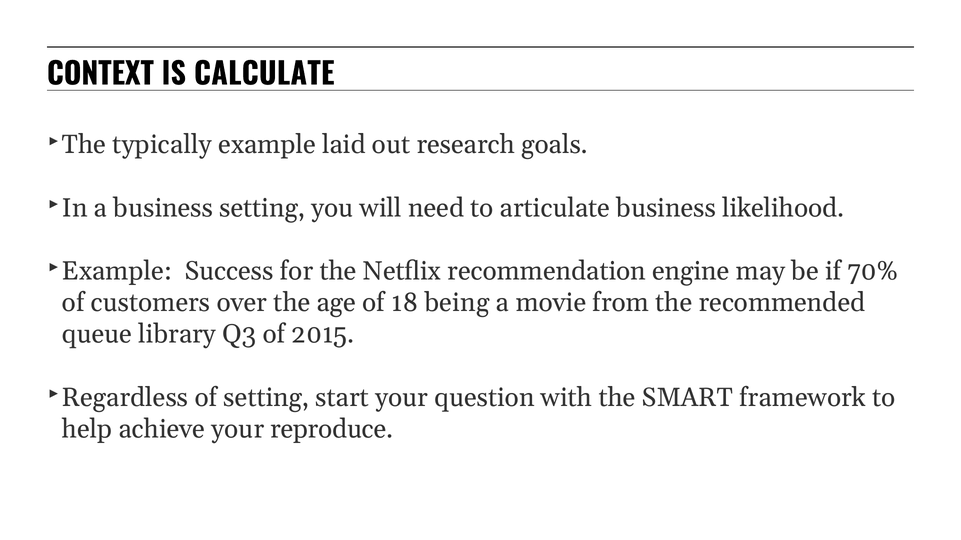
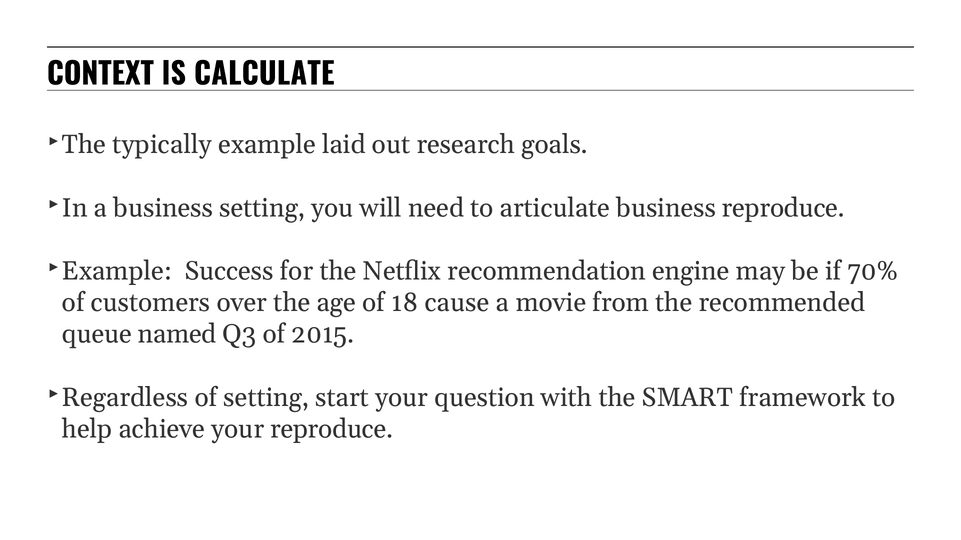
business likelihood: likelihood -> reproduce
being: being -> cause
library: library -> named
